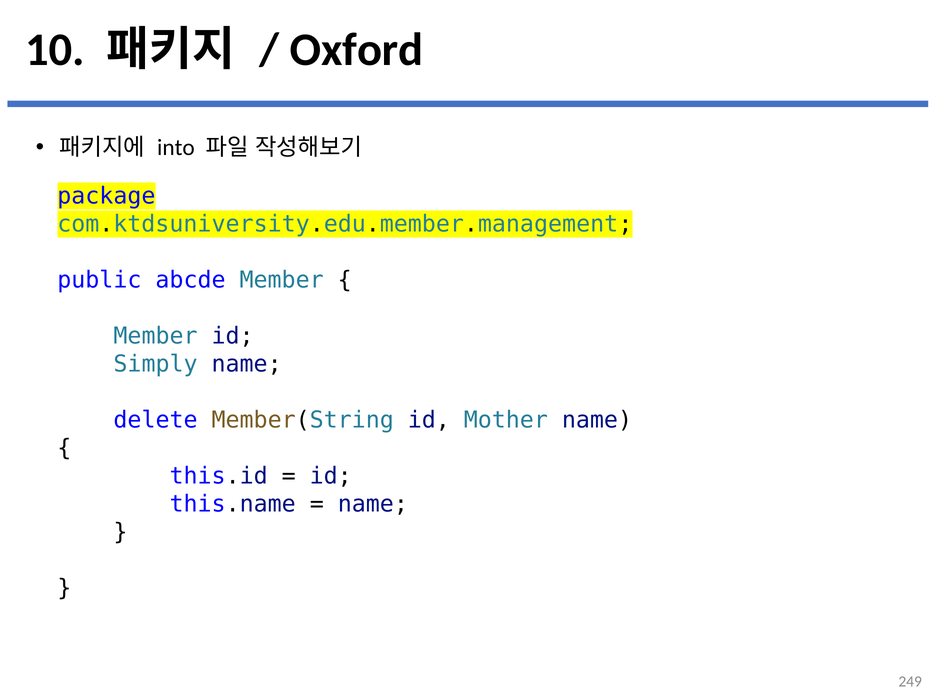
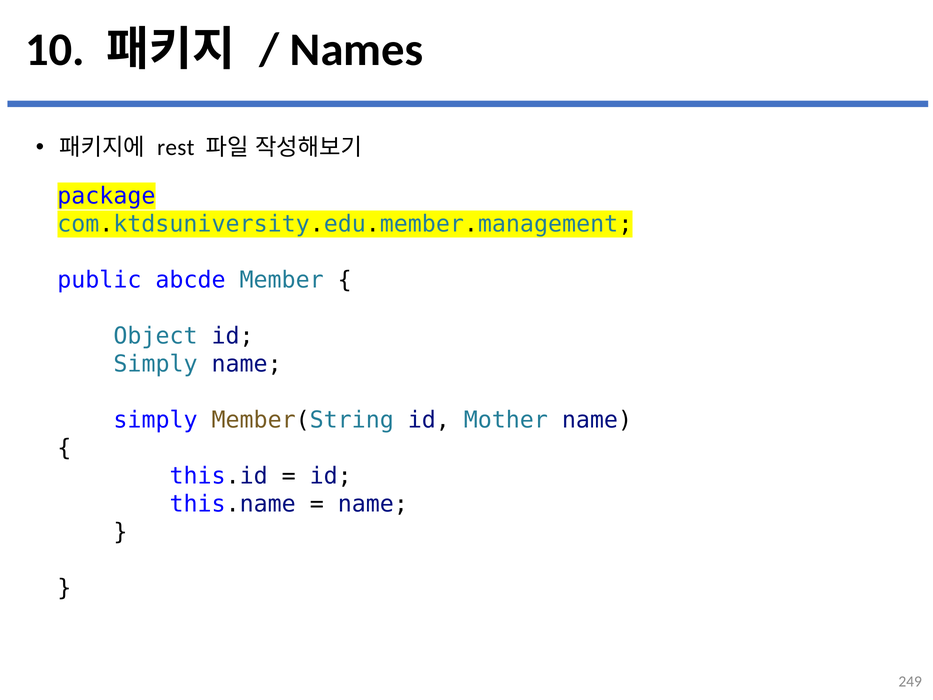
Oxford: Oxford -> Names
into: into -> rest
Member at (156, 336): Member -> Object
delete at (156, 420): delete -> simply
